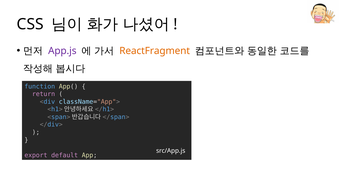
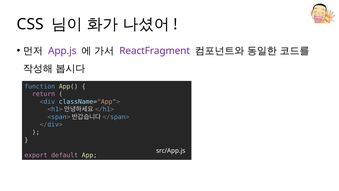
ReactFragment colour: orange -> purple
